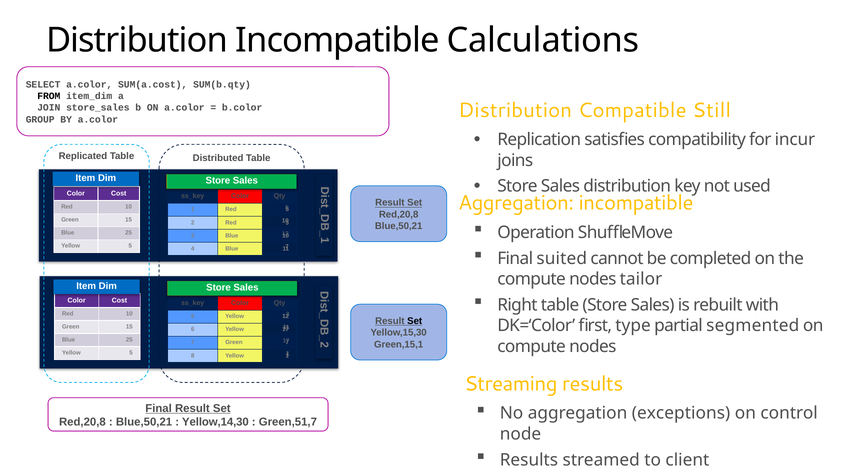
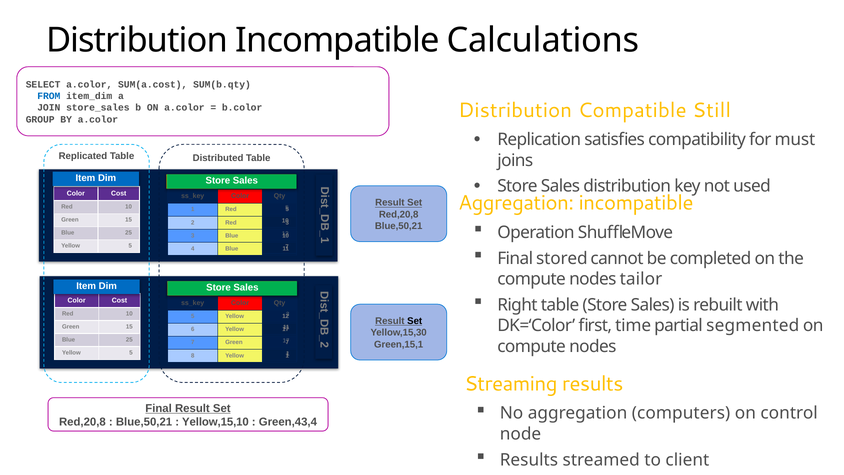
FROM colour: black -> blue
incur: incur -> must
suited: suited -> stored
type: type -> time
exceptions: exceptions -> computers
Yellow,14,30: Yellow,14,30 -> Yellow,15,10
Green,51,7: Green,51,7 -> Green,43,4
